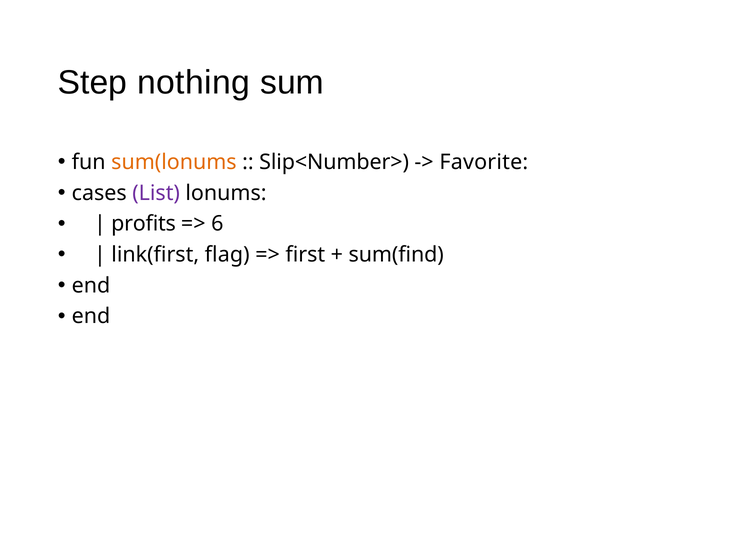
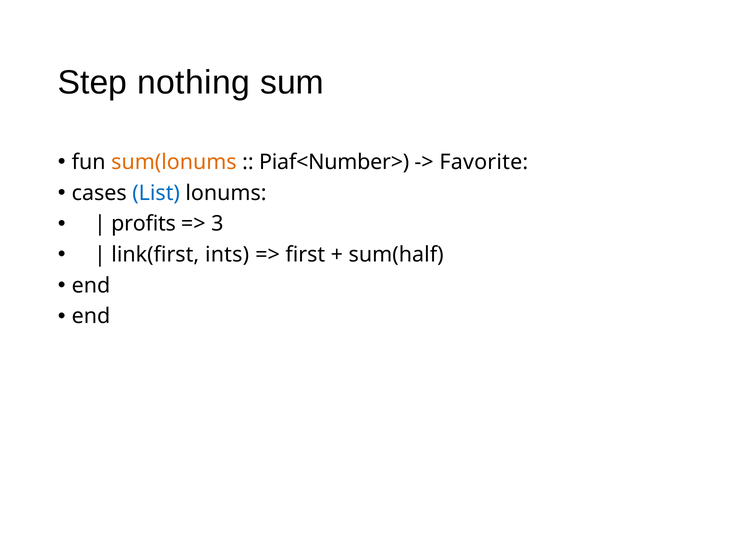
Slip<Number>: Slip<Number> -> Piaf<Number>
List colour: purple -> blue
6: 6 -> 3
flag: flag -> ints
sum(find: sum(find -> sum(half
